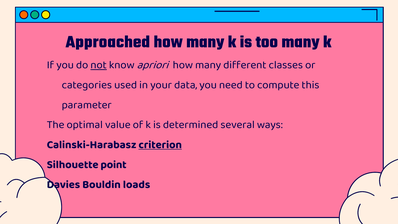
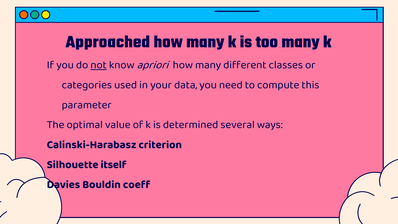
criterion underline: present -> none
point: point -> itself
loads: loads -> coeff
